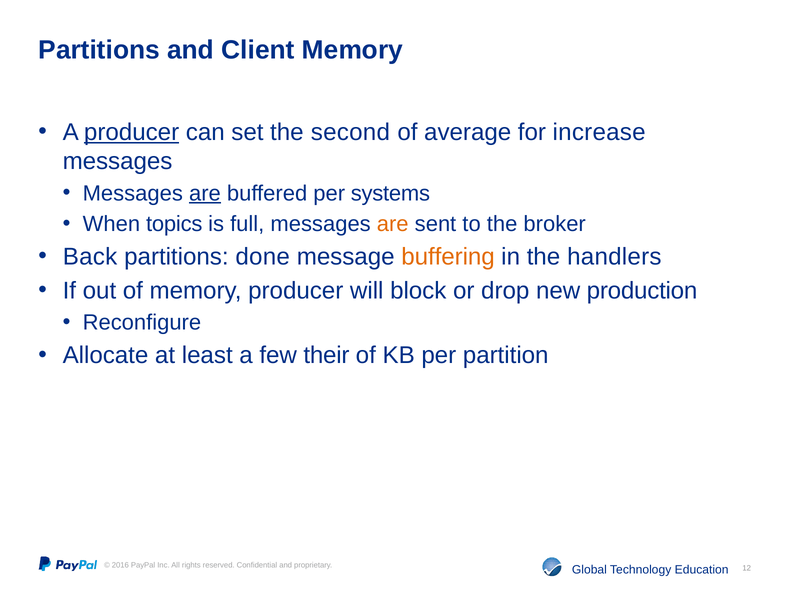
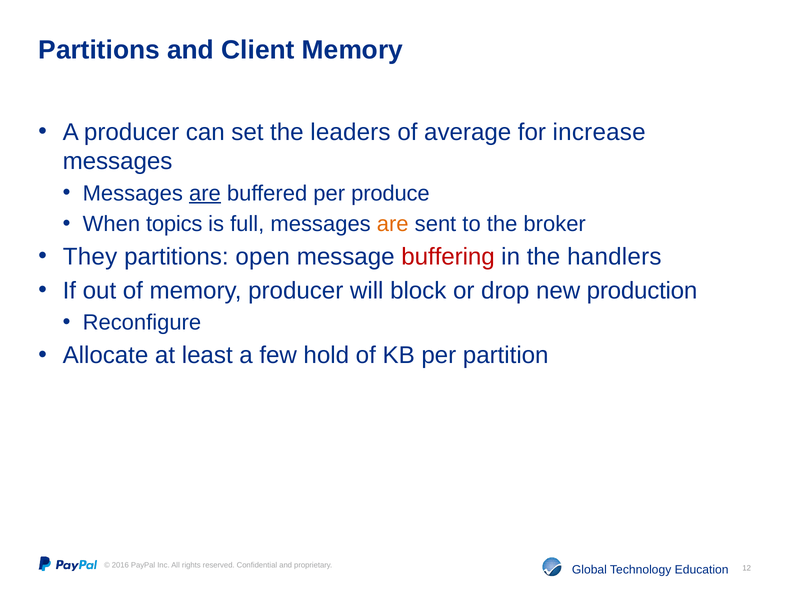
producer at (132, 132) underline: present -> none
second: second -> leaders
systems: systems -> produce
Back: Back -> They
done: done -> open
buffering colour: orange -> red
their: their -> hold
